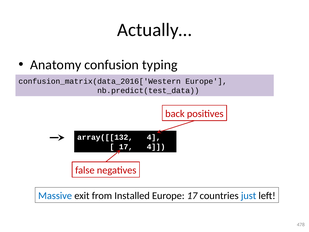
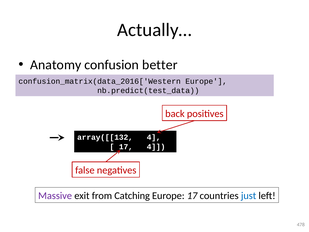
typing: typing -> better
Massive colour: blue -> purple
Installed: Installed -> Catching
